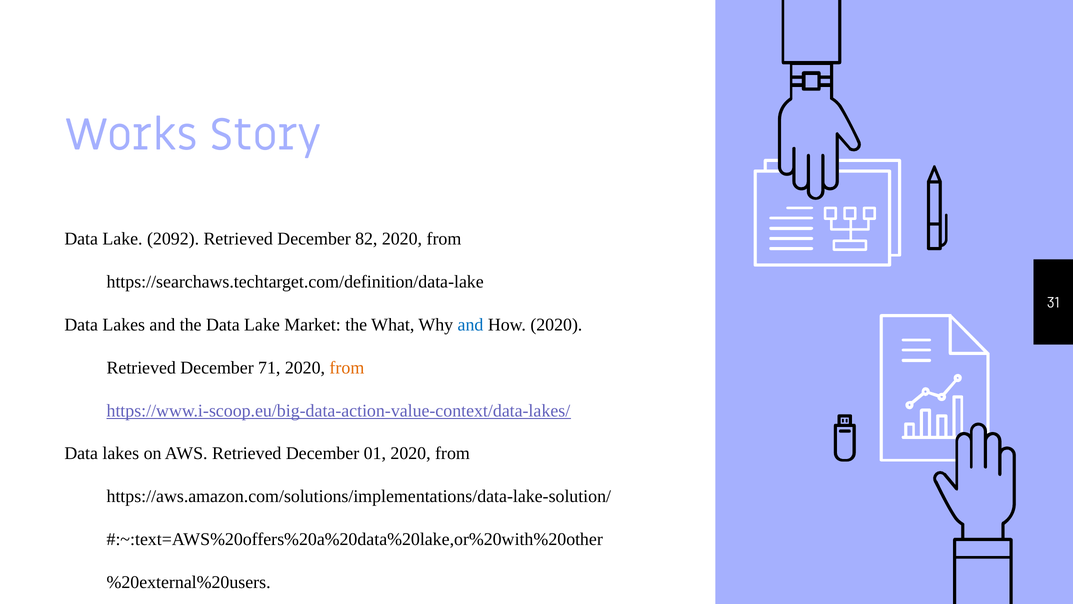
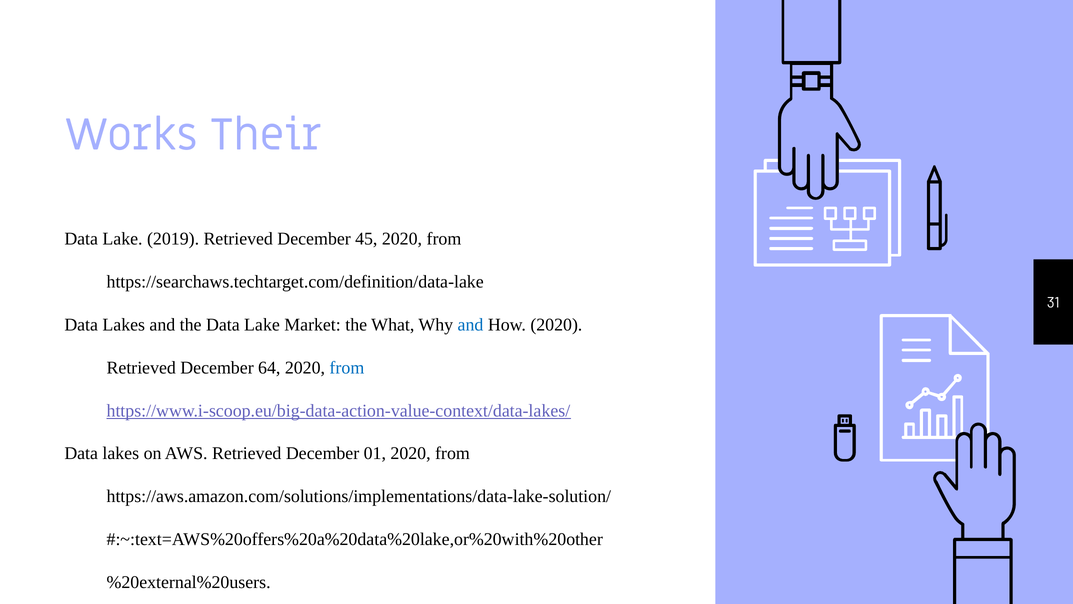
Story: Story -> Their
2092: 2092 -> 2019
82: 82 -> 45
71: 71 -> 64
from at (347, 367) colour: orange -> blue
